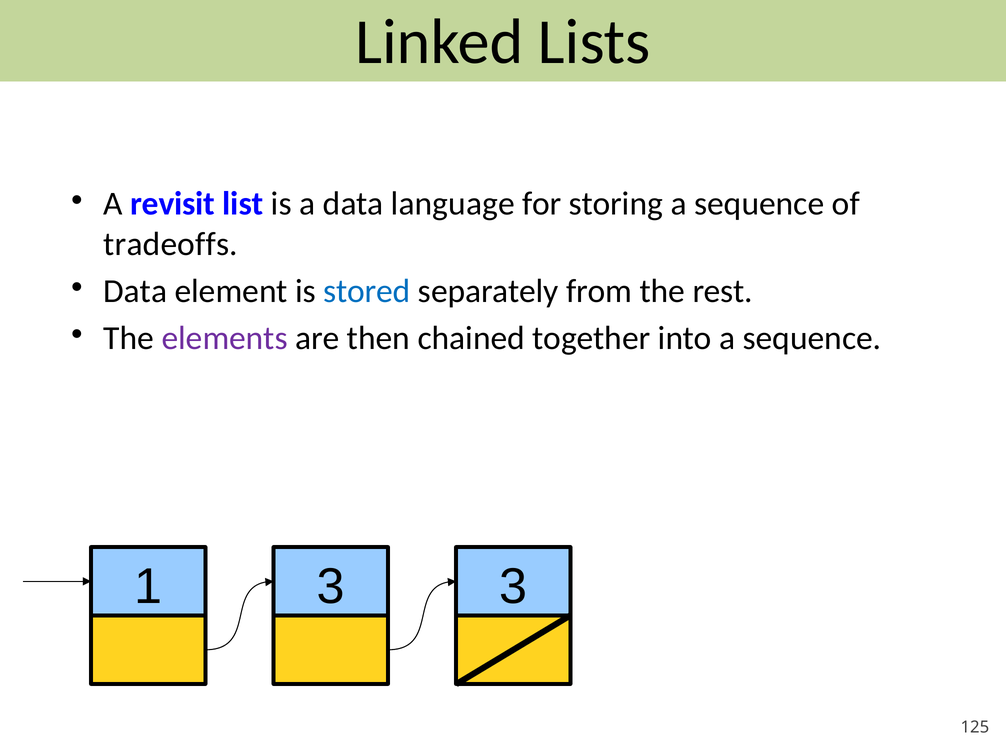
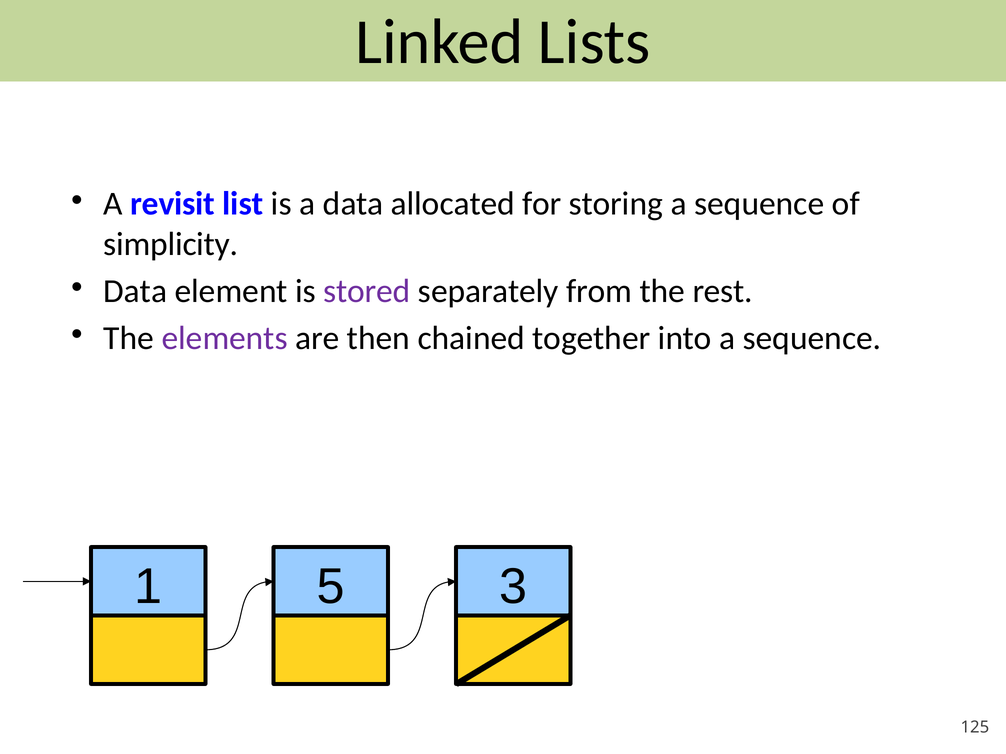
language: language -> allocated
tradeoffs: tradeoffs -> simplicity
stored colour: blue -> purple
1 3: 3 -> 5
